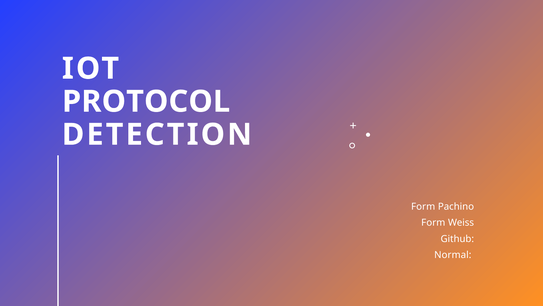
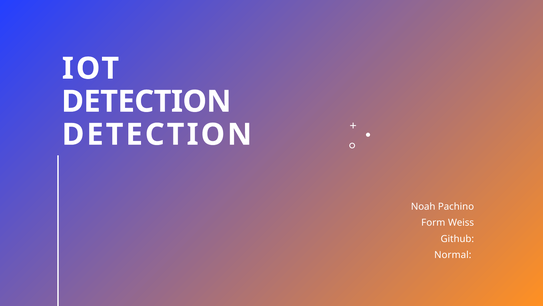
PROTOCOL at (146, 101): PROTOCOL -> DETECTION
Form at (423, 206): Form -> Noah
